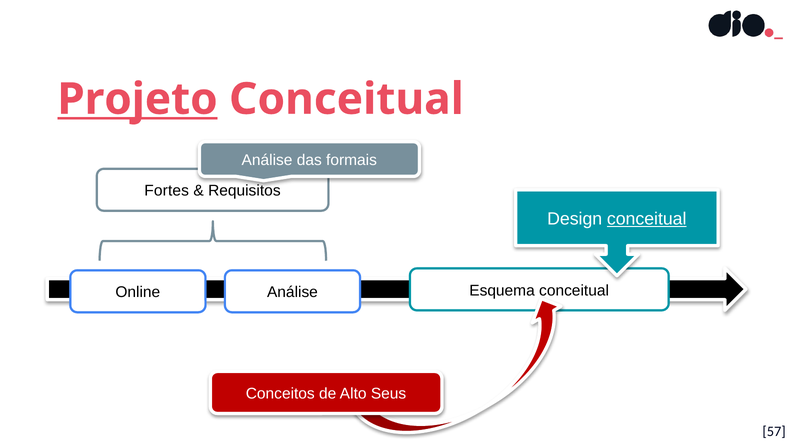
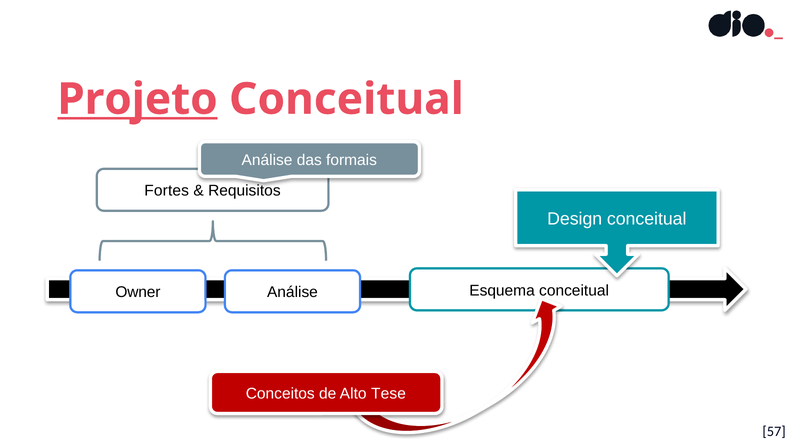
conceitual at (647, 219) underline: present -> none
Online: Online -> Owner
Seus: Seus -> Tese
